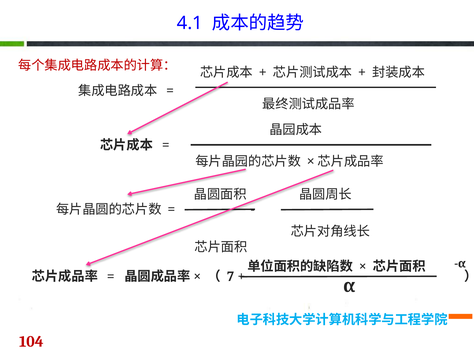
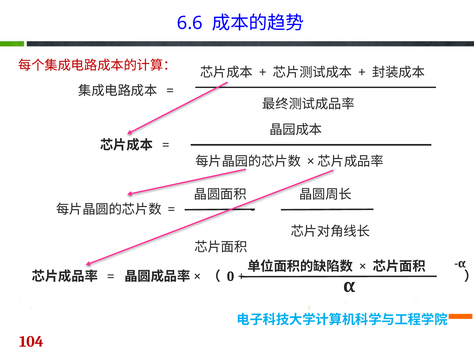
4.1: 4.1 -> 6.6
7: 7 -> 0
